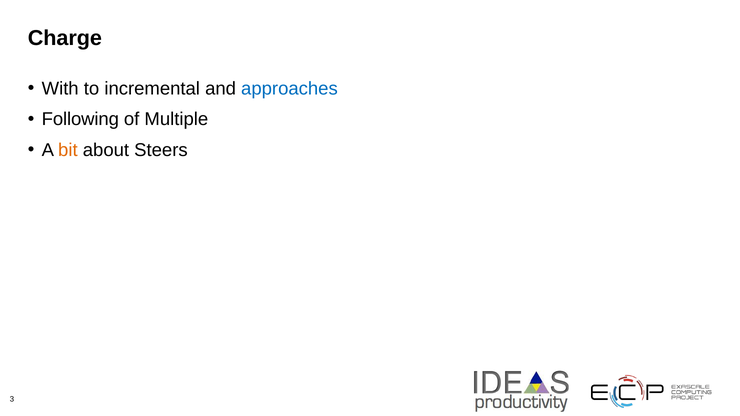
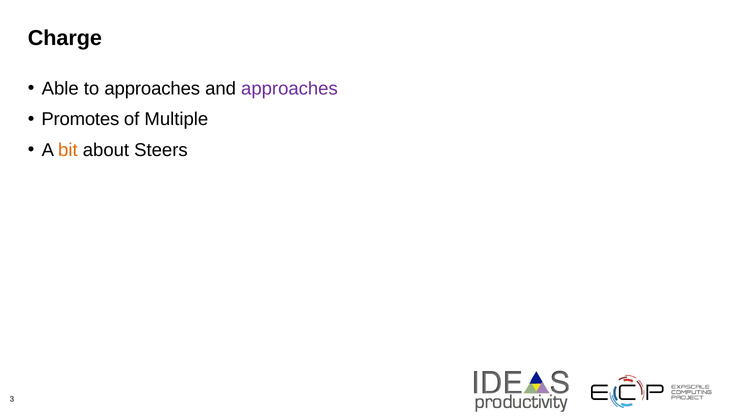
With: With -> Able
to incremental: incremental -> approaches
approaches at (289, 89) colour: blue -> purple
Following: Following -> Promotes
